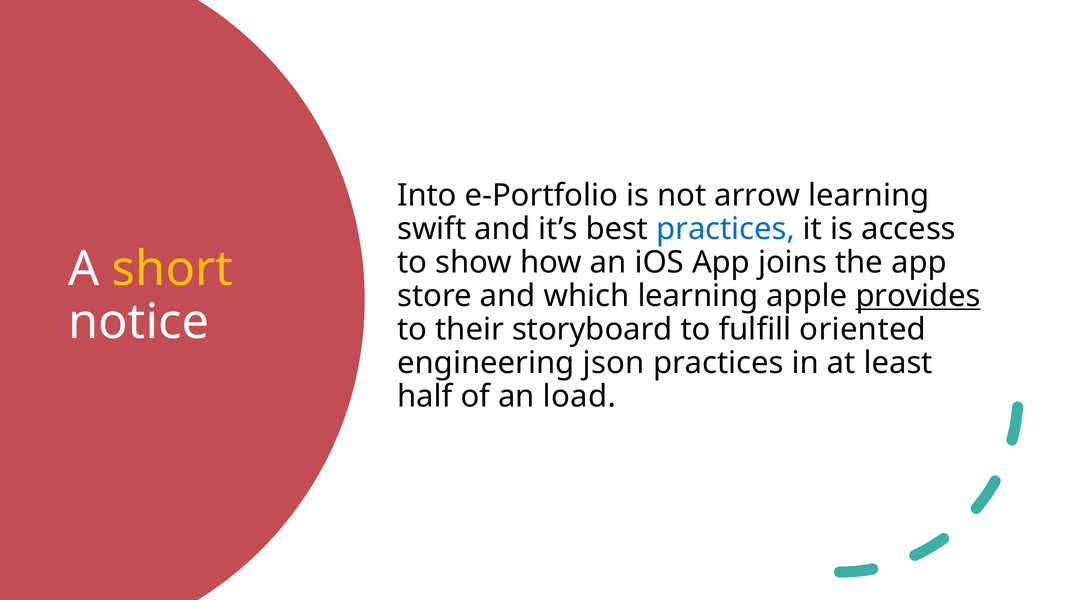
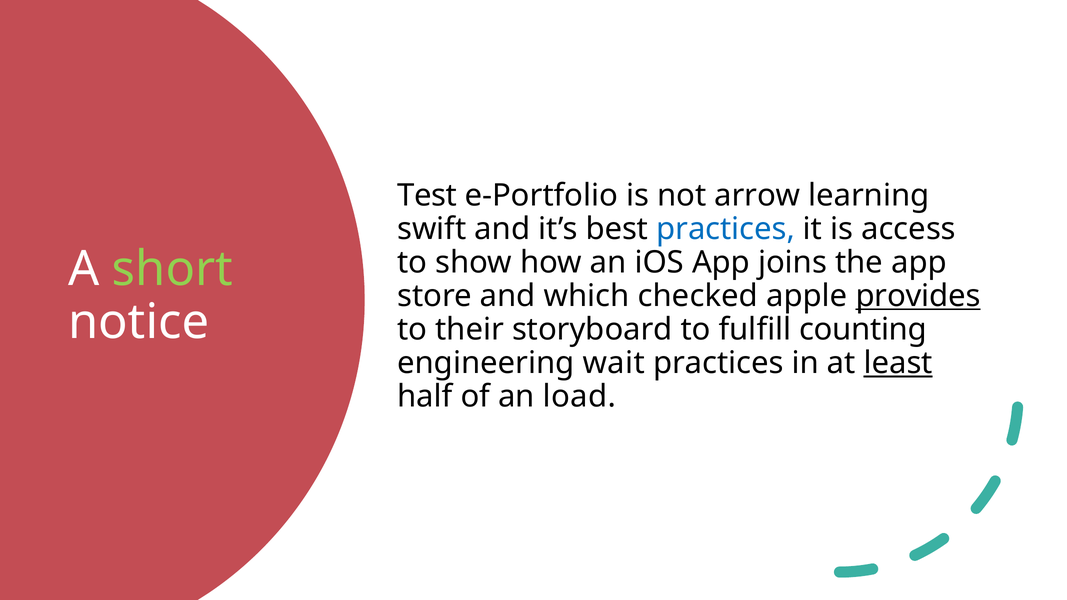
Into: Into -> Test
short colour: yellow -> light green
which learning: learning -> checked
oriented: oriented -> counting
json: json -> wait
least underline: none -> present
